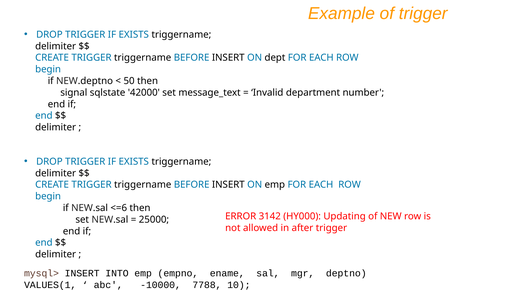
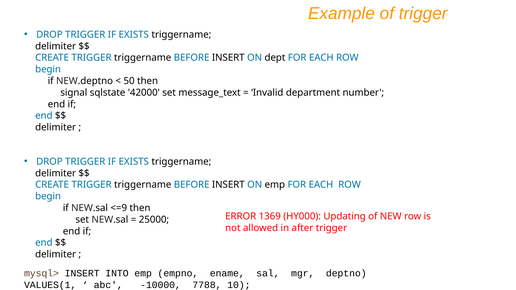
<=6: <=6 -> <=9
3142: 3142 -> 1369
